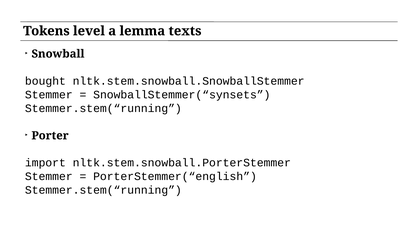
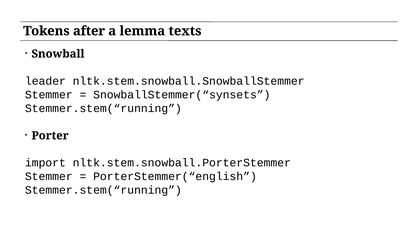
level: level -> after
bought: bought -> leader
